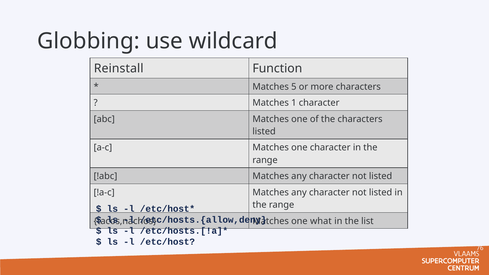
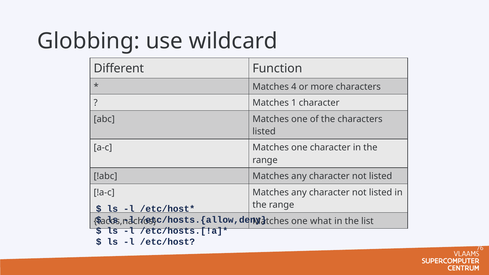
Reinstall: Reinstall -> Different
5: 5 -> 4
